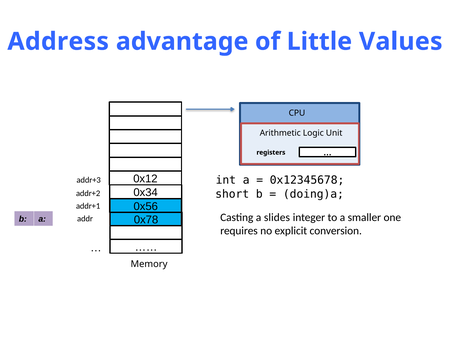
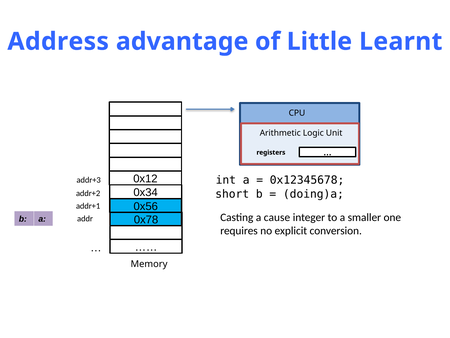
Values: Values -> Learnt
slides: slides -> cause
